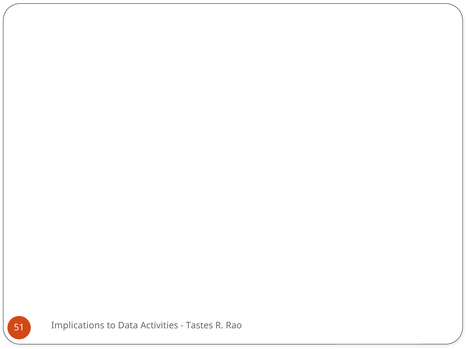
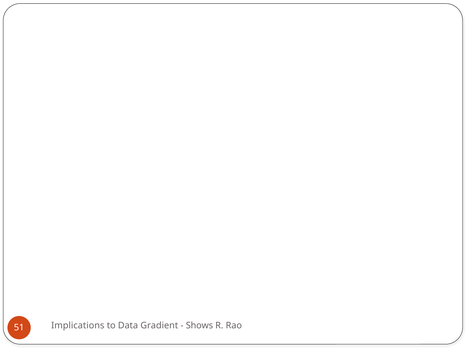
Activities: Activities -> Gradient
Tastes: Tastes -> Shows
